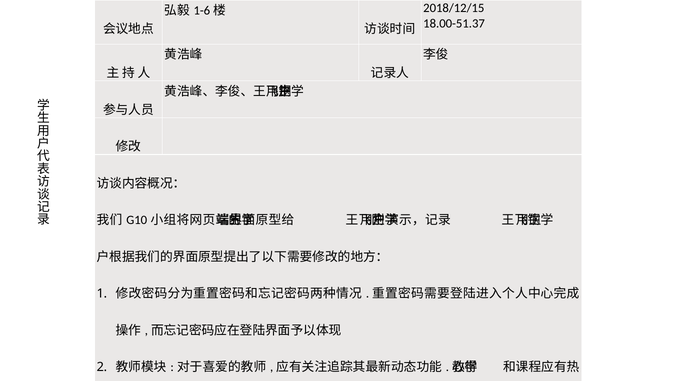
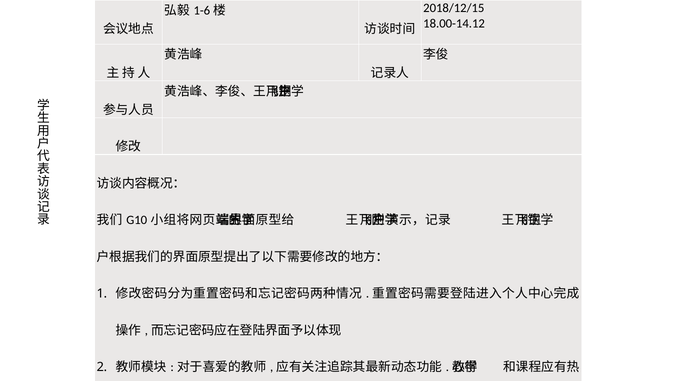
18.00-51.37: 18.00-51.37 -> 18.00-14.12
